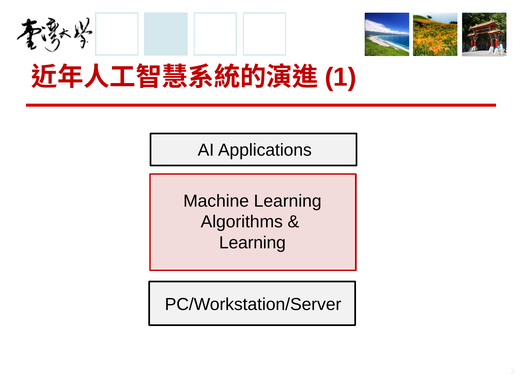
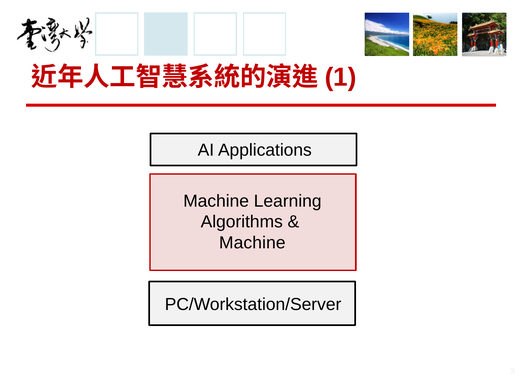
Learning at (252, 243): Learning -> Machine
